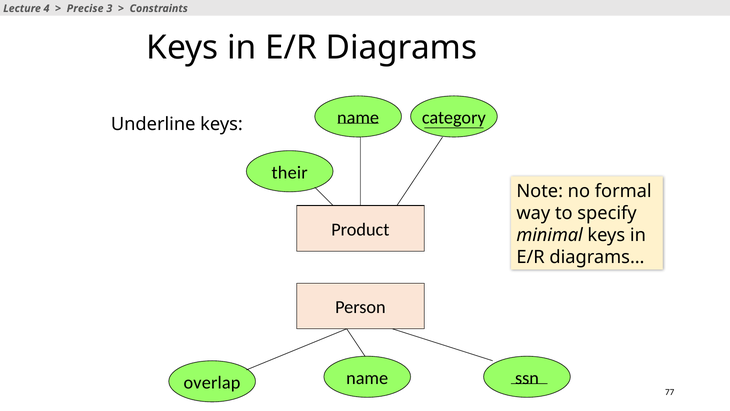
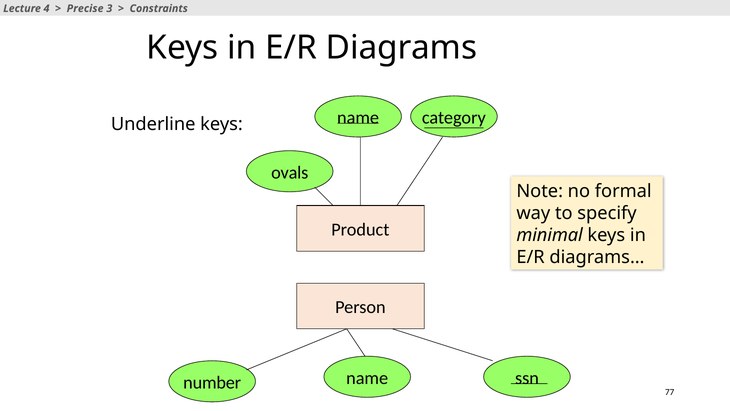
their: their -> ovals
overlap: overlap -> number
